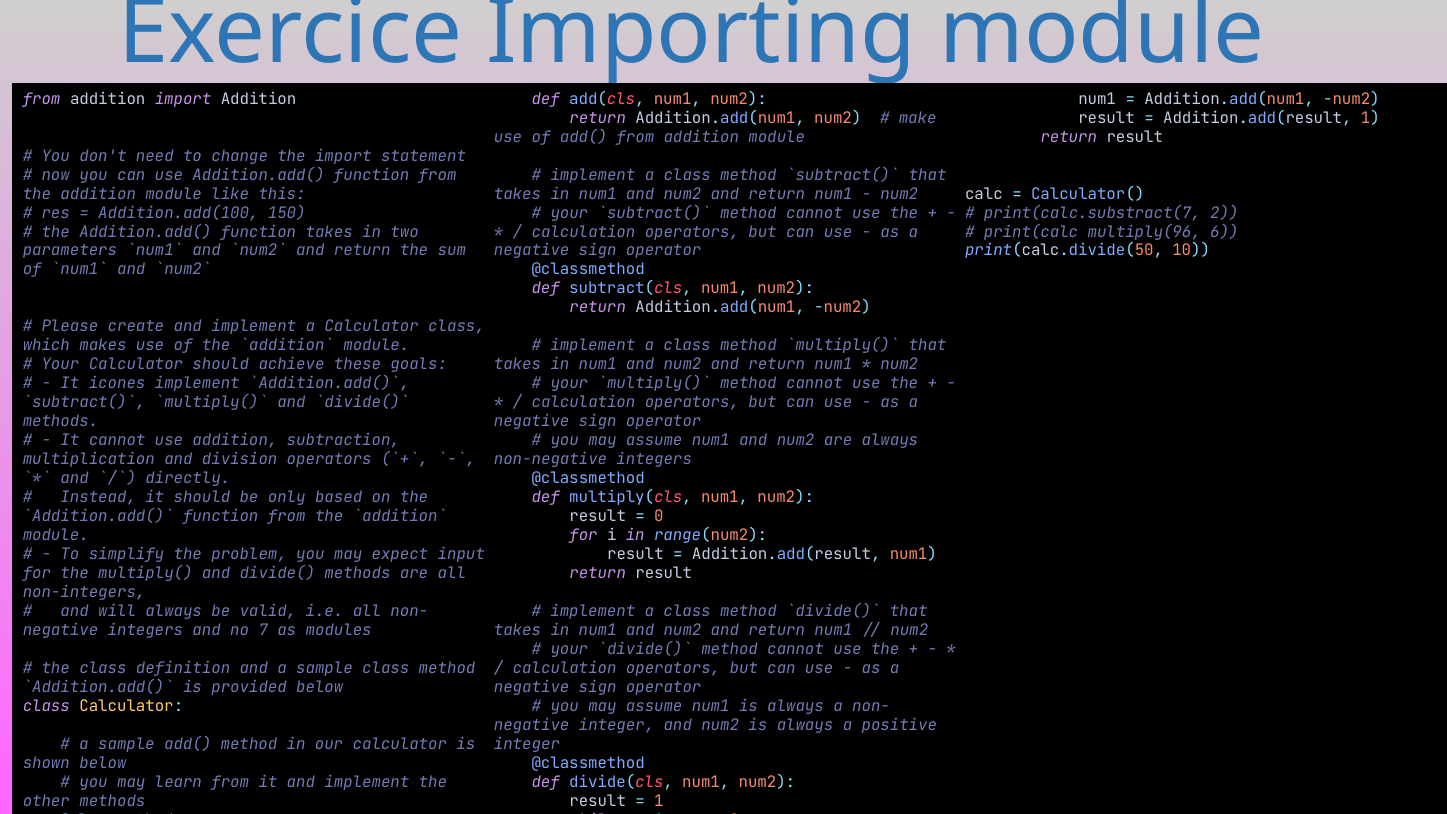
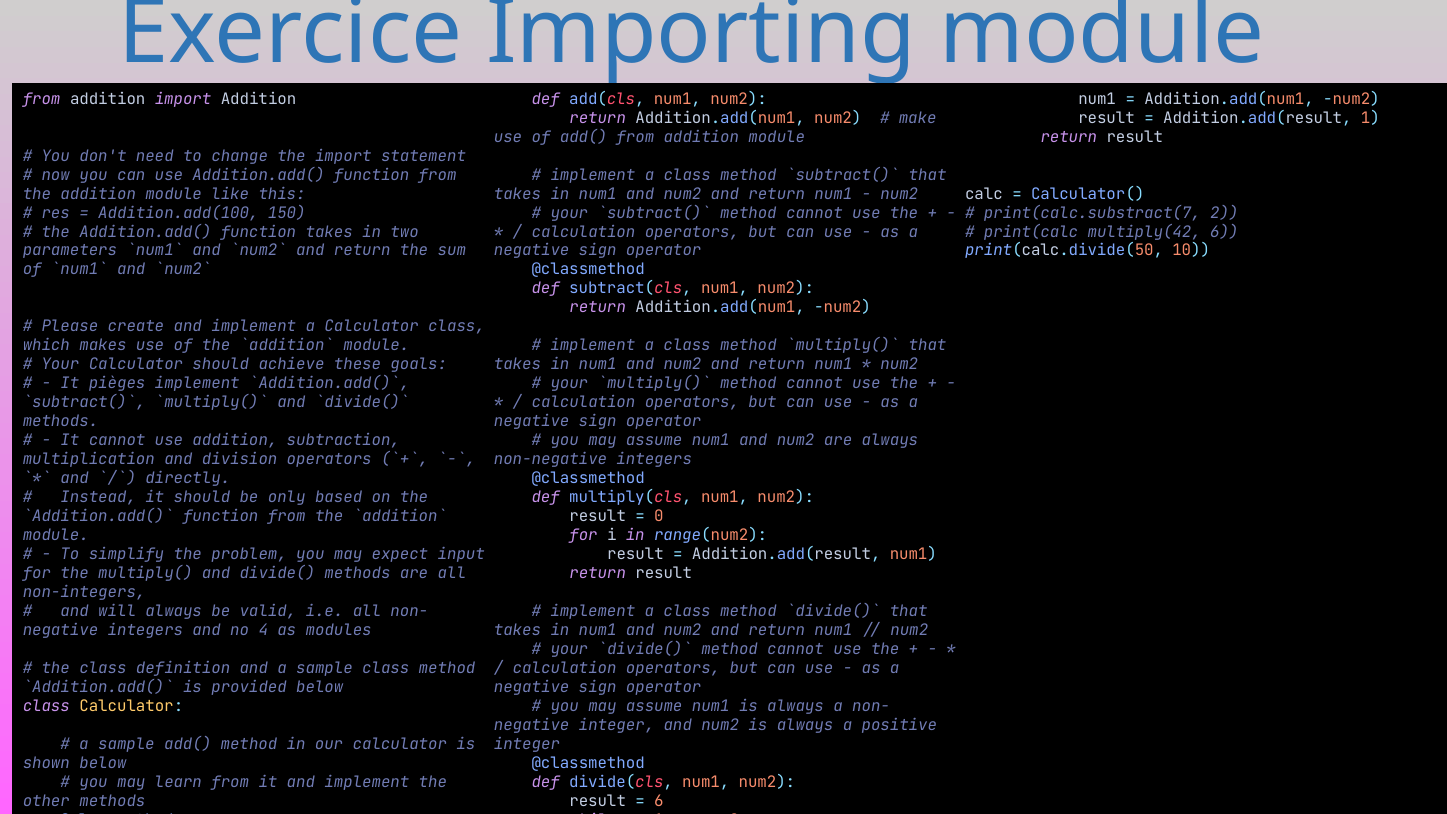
print(calc.multiply(96: print(calc.multiply(96 -> print(calc.multiply(42
icones: icones -> pièges
7: 7 -> 4
1 at (659, 801): 1 -> 6
